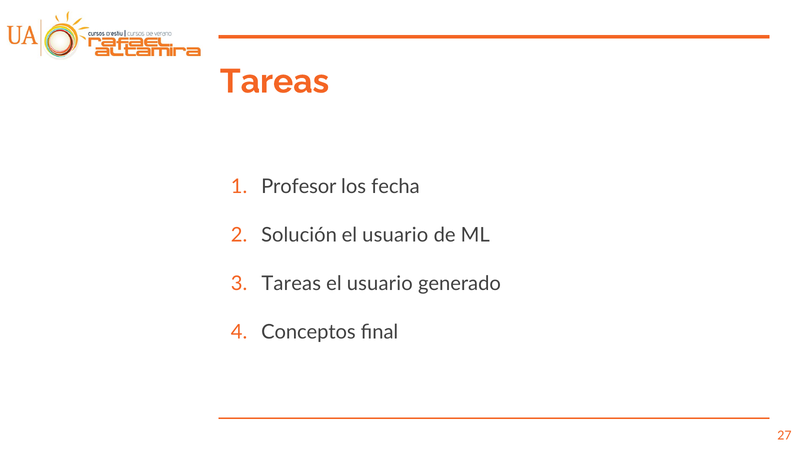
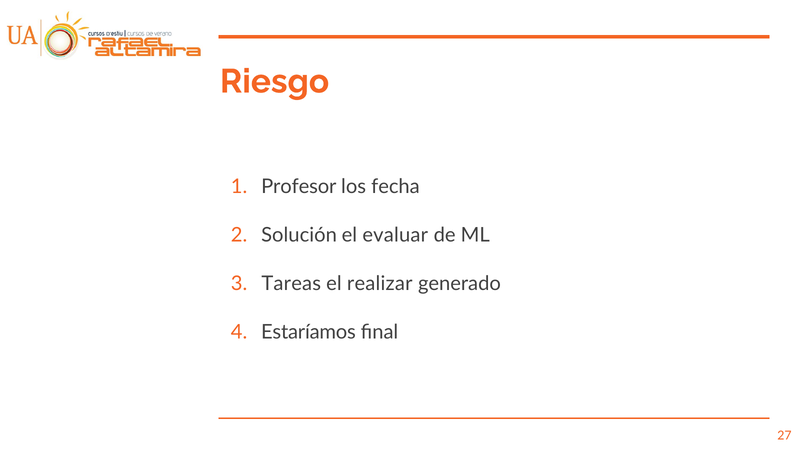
Tareas at (275, 81): Tareas -> Riesgo
usuario at (395, 235): usuario -> evaluar
usuario at (380, 283): usuario -> realizar
Conceptos: Conceptos -> Estaríamos
